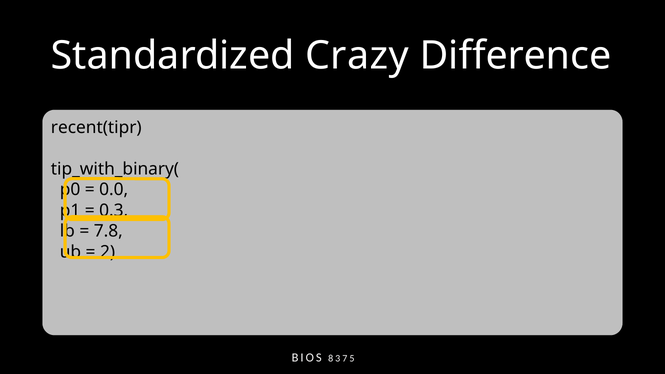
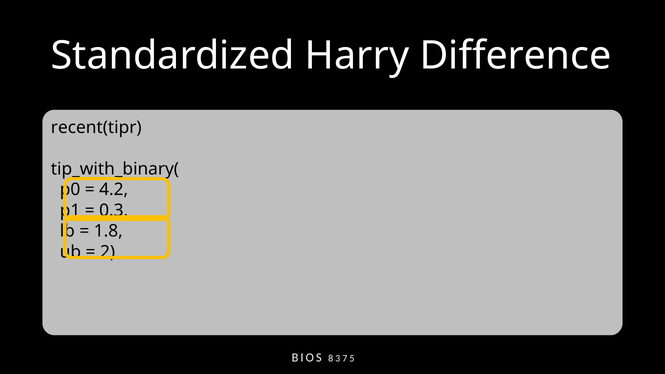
Crazy: Crazy -> Harry
0.0: 0.0 -> 4.2
7.8: 7.8 -> 1.8
